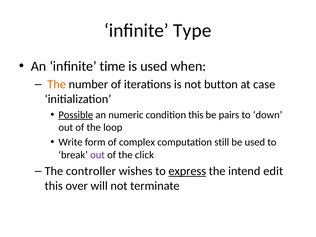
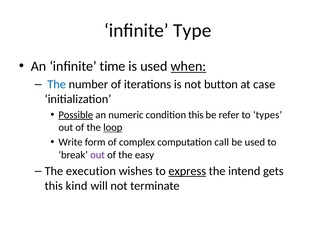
when underline: none -> present
The at (57, 84) colour: orange -> blue
pairs: pairs -> refer
down: down -> types
loop underline: none -> present
still: still -> call
click: click -> easy
controller: controller -> execution
edit: edit -> gets
over: over -> kind
